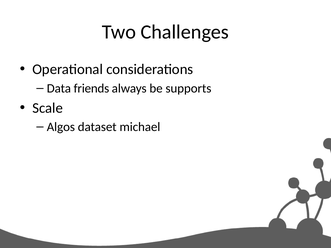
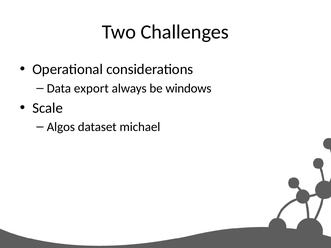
friends: friends -> export
supports: supports -> windows
